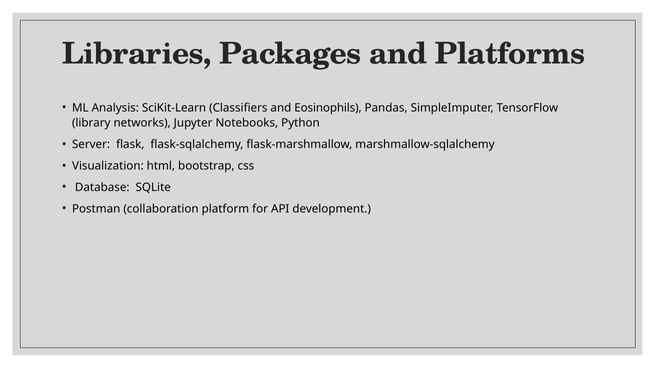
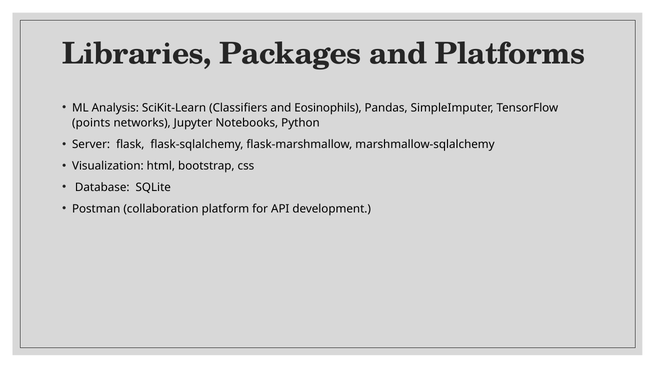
library: library -> points
